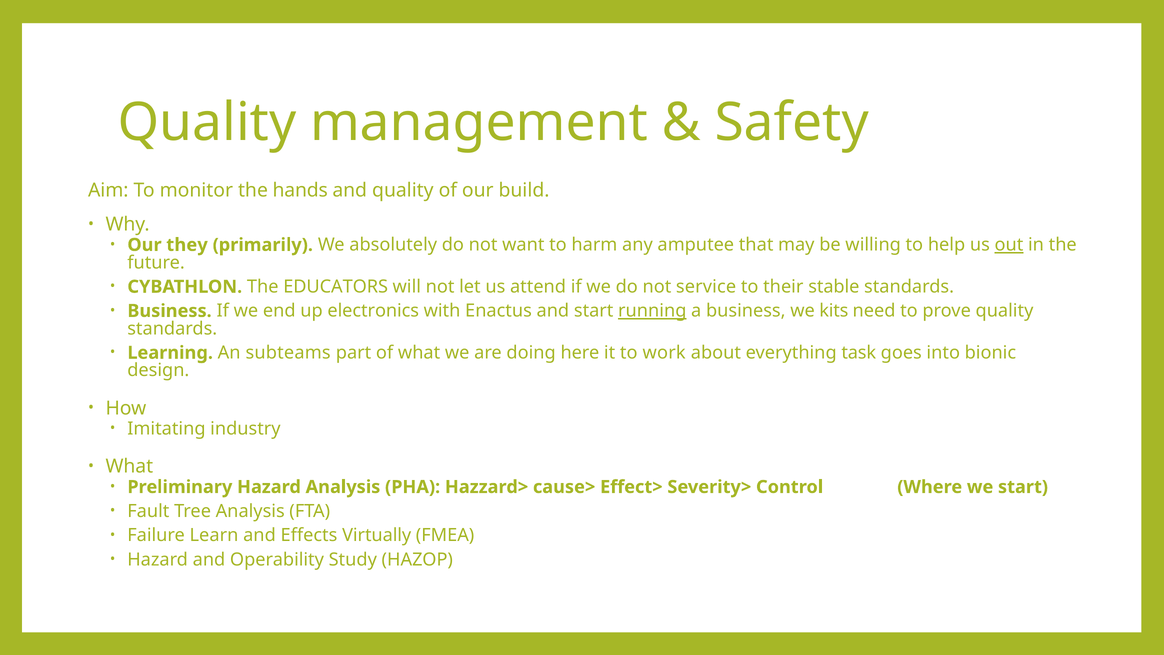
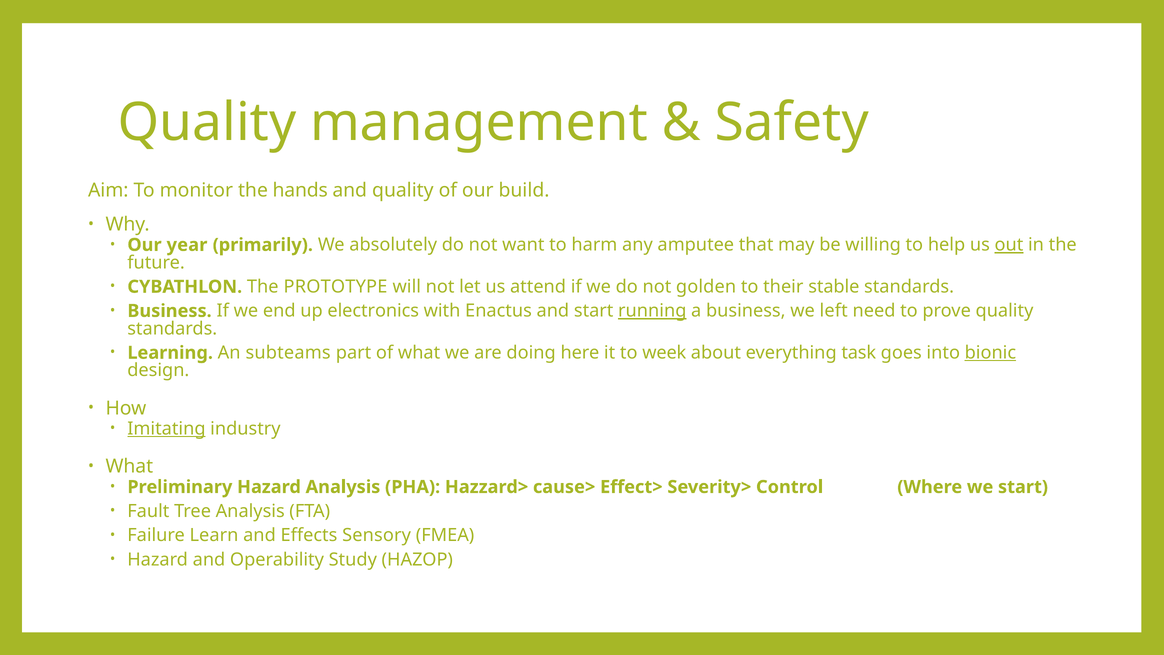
they: they -> year
EDUCATORS: EDUCATORS -> PROTOTYPE
service: service -> golden
kits: kits -> left
work: work -> week
bionic underline: none -> present
Imitating underline: none -> present
Virtually: Virtually -> Sensory
